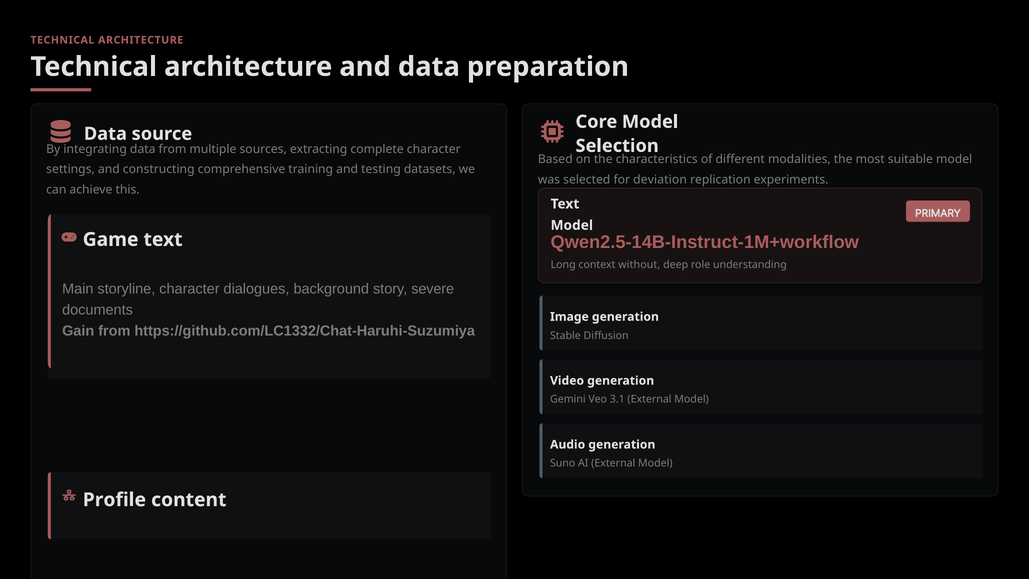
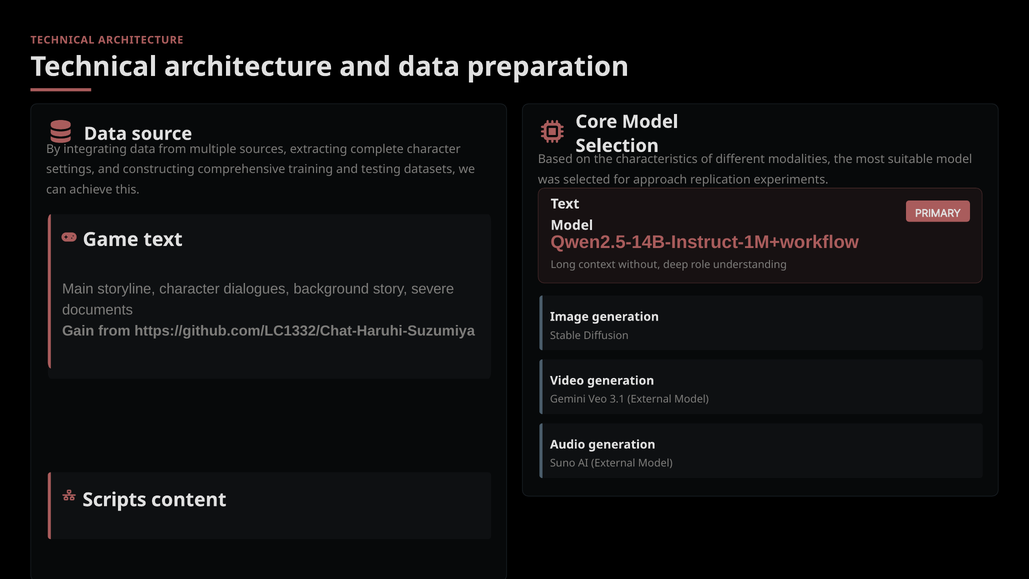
deviation: deviation -> approach
Profile: Profile -> Scripts
